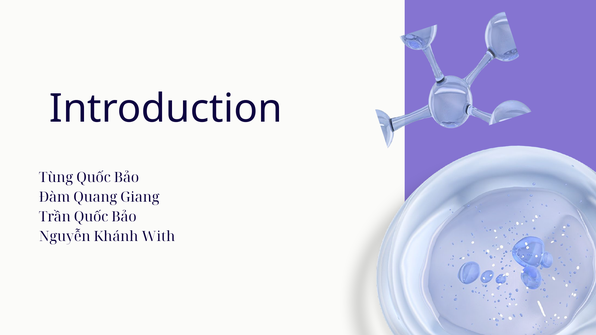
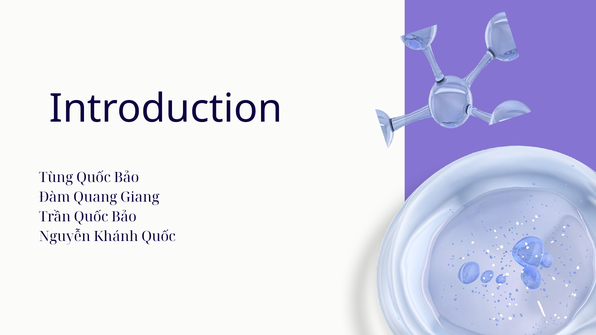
Khánh With: With -> Quốc
